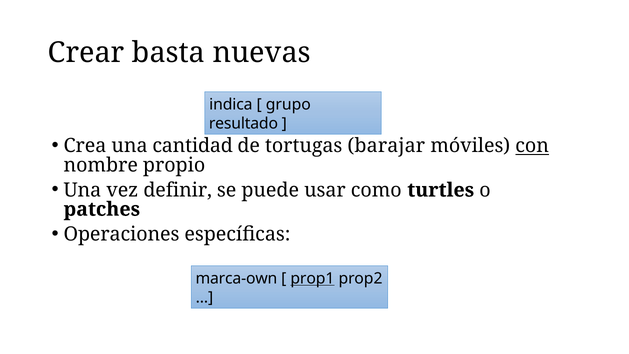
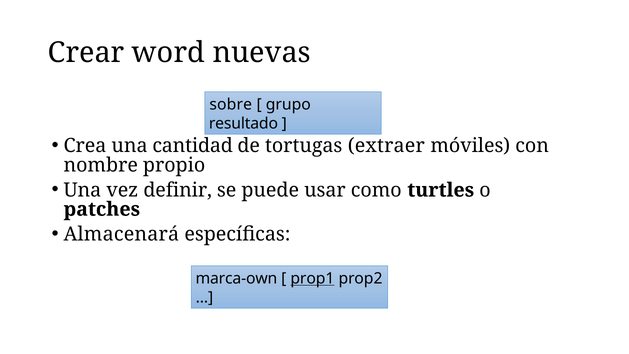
basta: basta -> word
indica: indica -> sobre
barajar: barajar -> extraer
con underline: present -> none
Operaciones: Operaciones -> Almacenará
